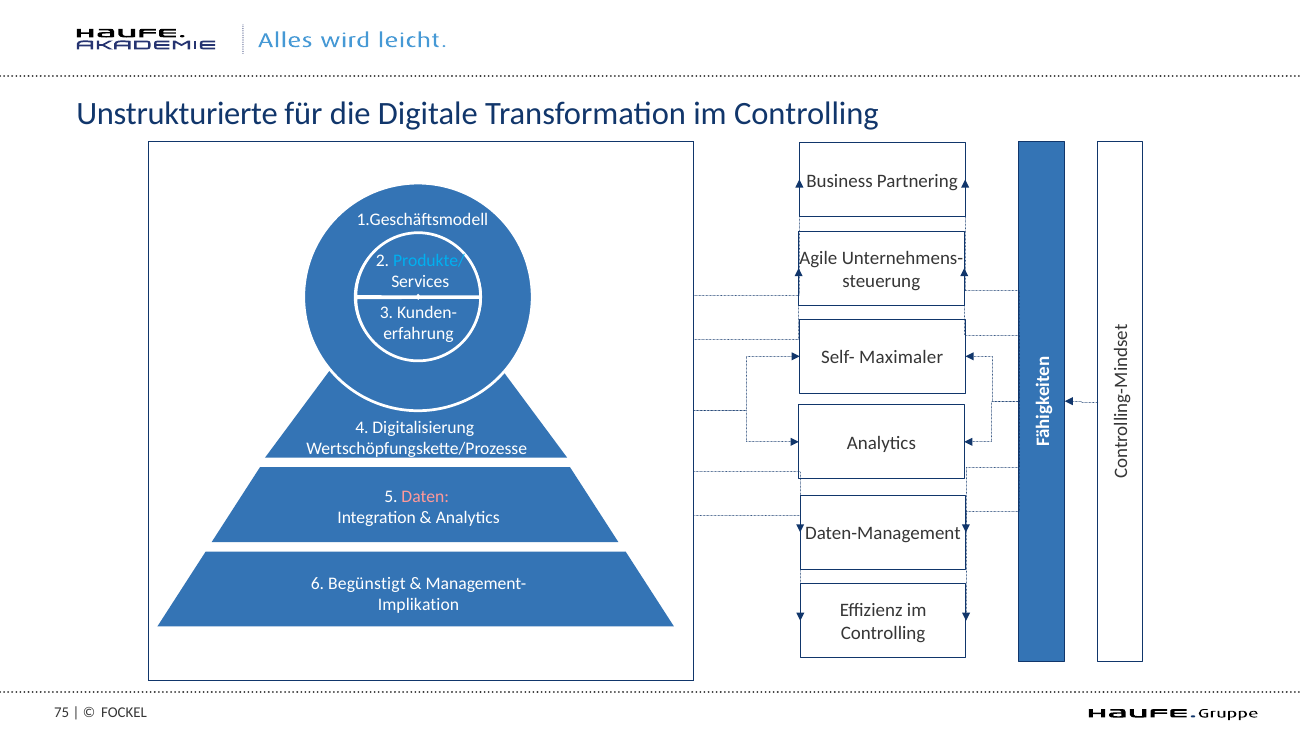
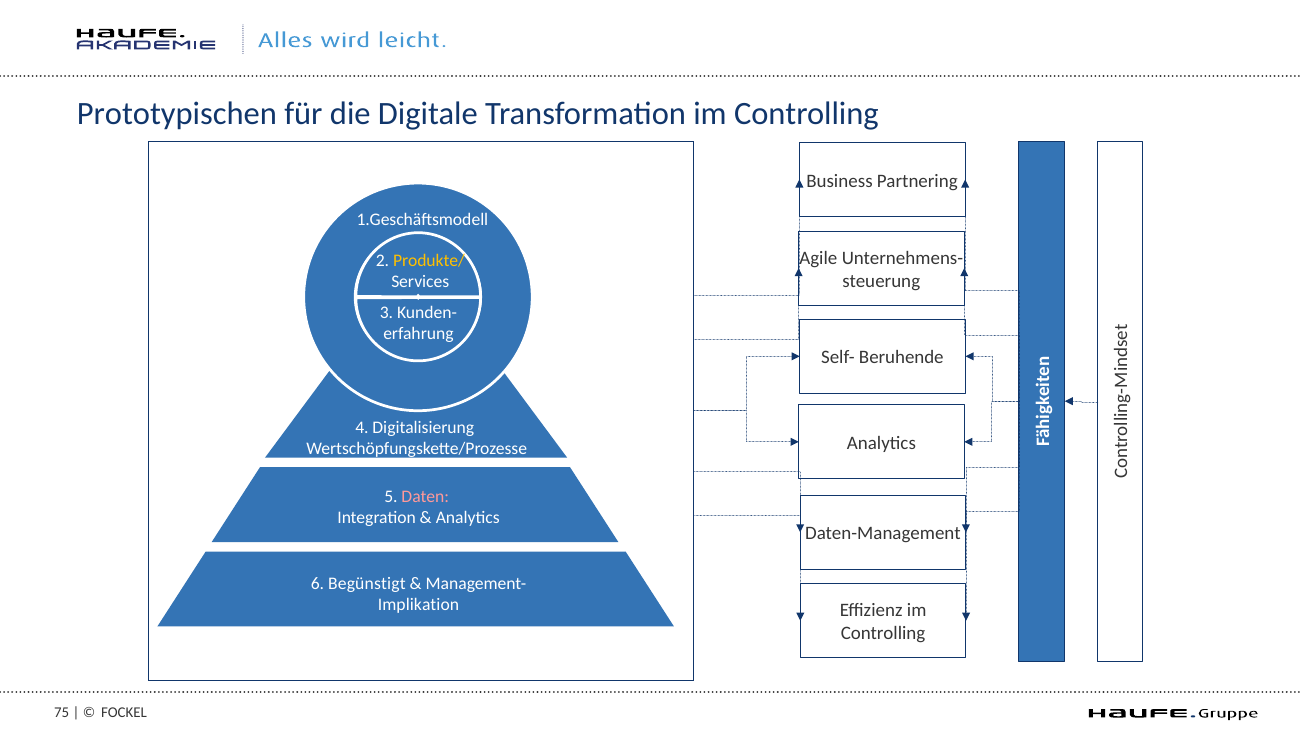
Unstrukturierte: Unstrukturierte -> Prototypischen
Produkte/ colour: light blue -> yellow
Maximaler: Maximaler -> Beruhende
